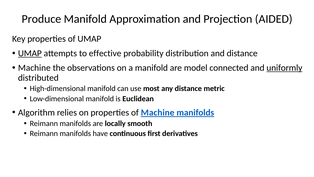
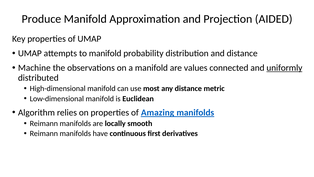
UMAP at (30, 53) underline: present -> none
to effective: effective -> manifold
model: model -> values
of Machine: Machine -> Amazing
